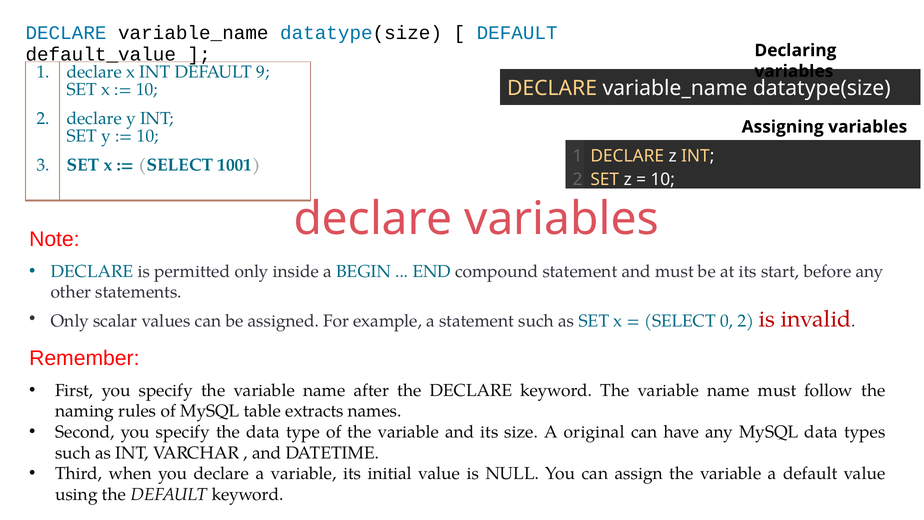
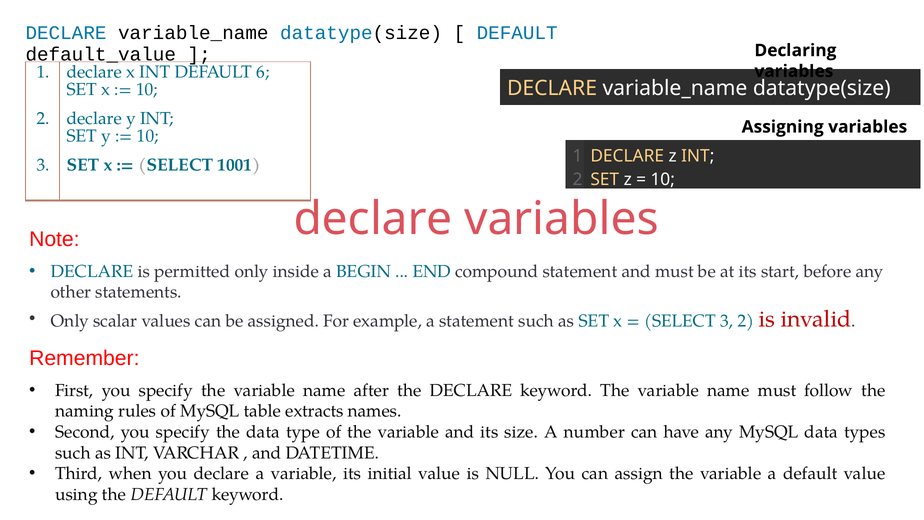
9: 9 -> 6
SELECT 0: 0 -> 3
original: original -> number
